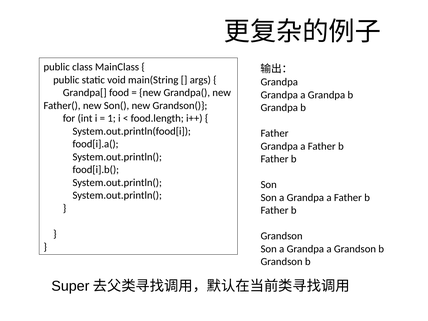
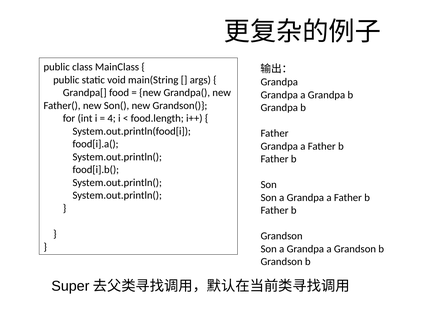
1: 1 -> 4
